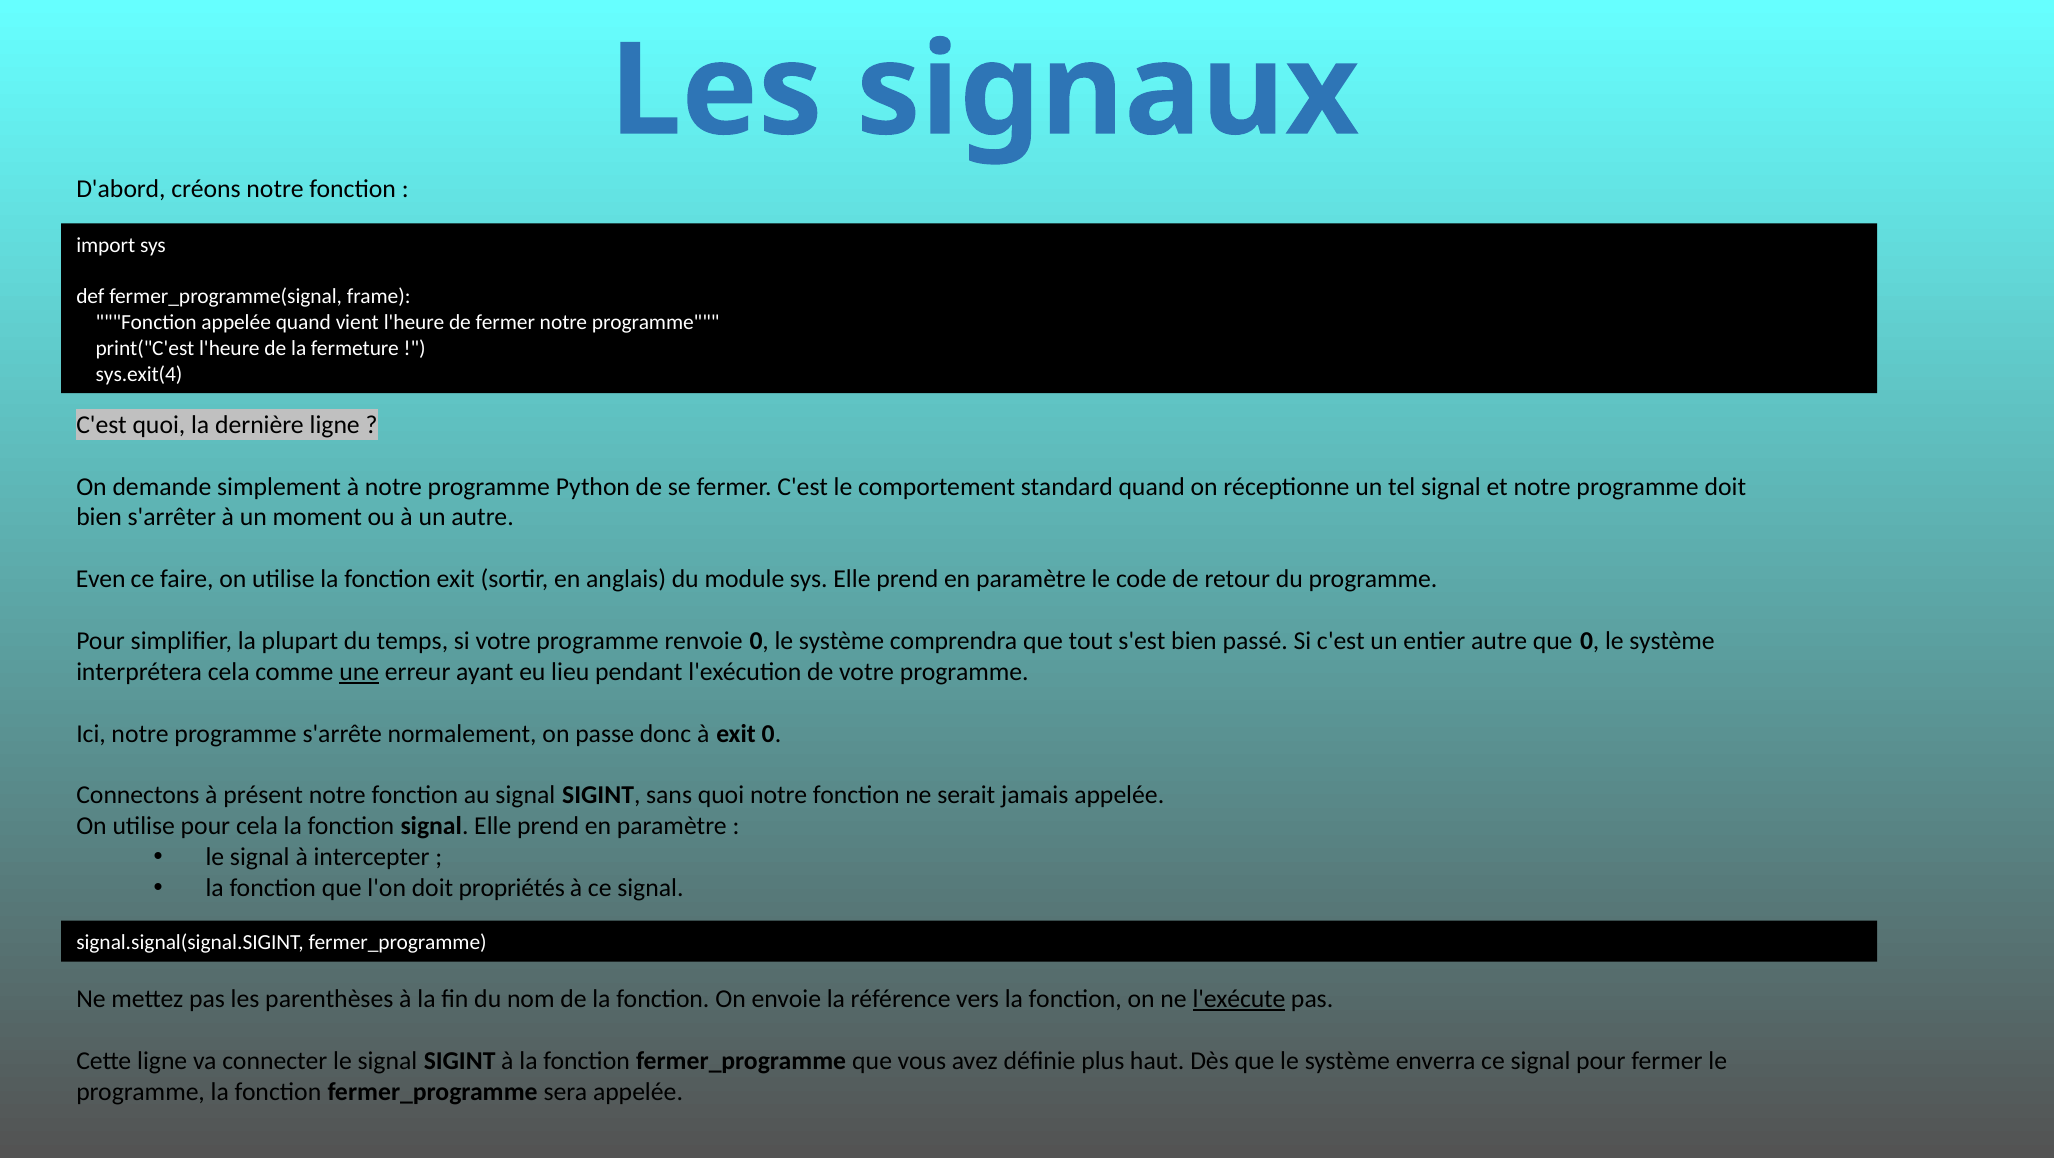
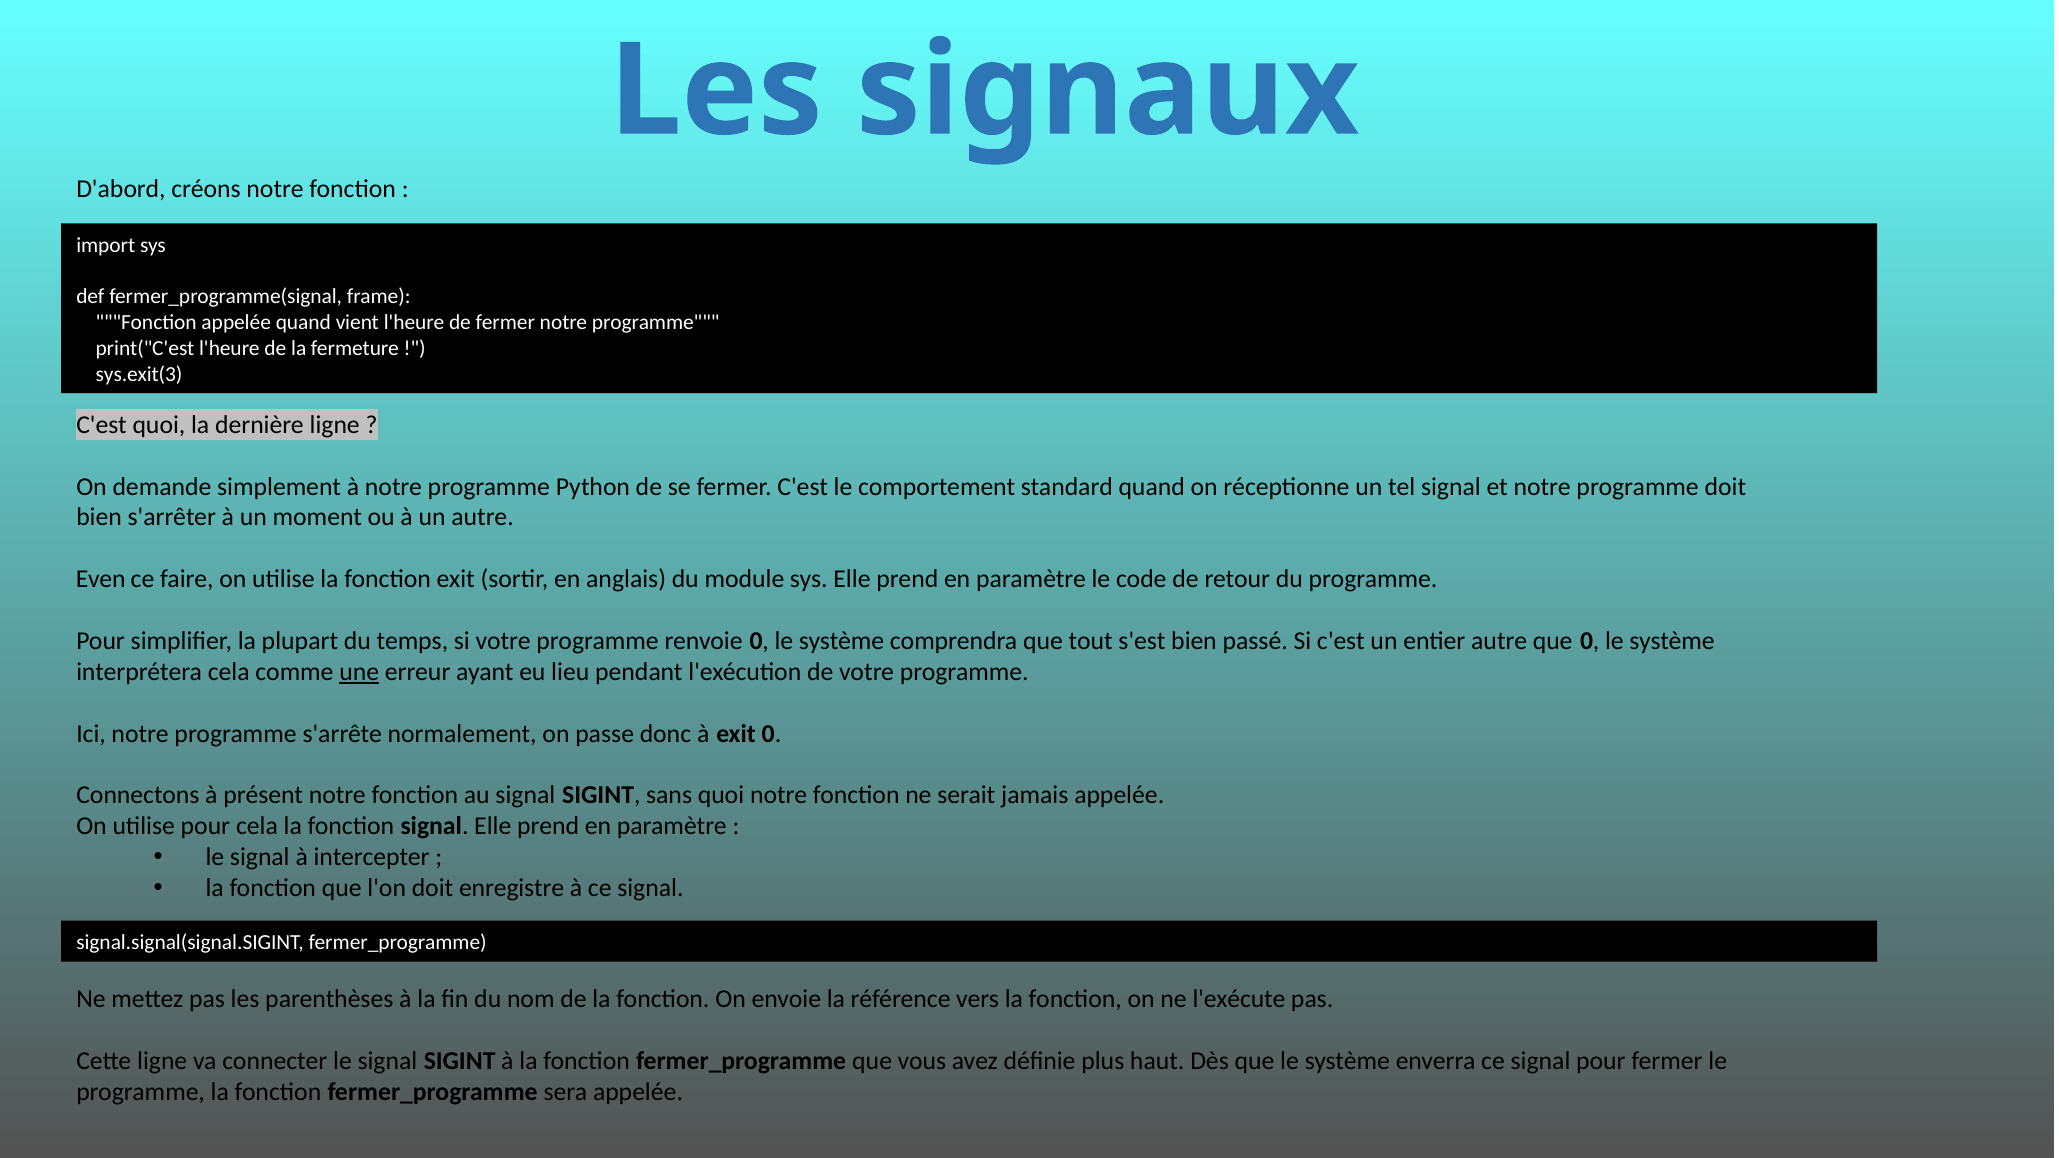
sys.exit(4: sys.exit(4 -> sys.exit(3
propriétés: propriétés -> enregistre
l'exécute underline: present -> none
